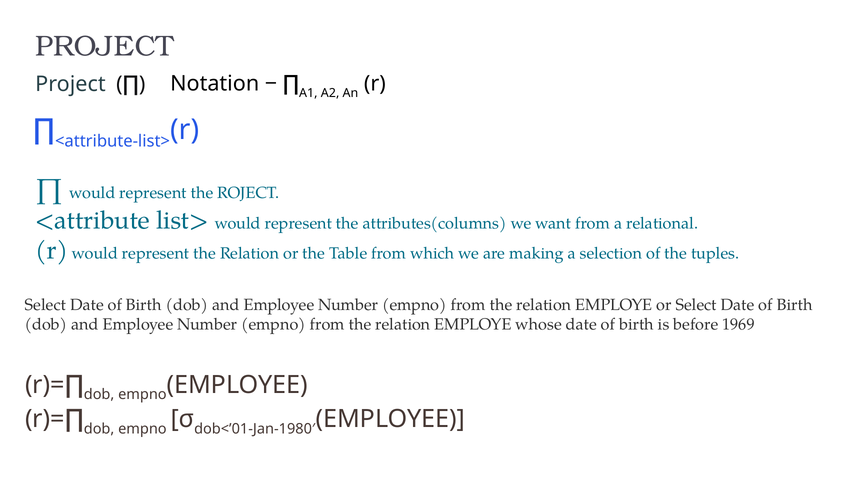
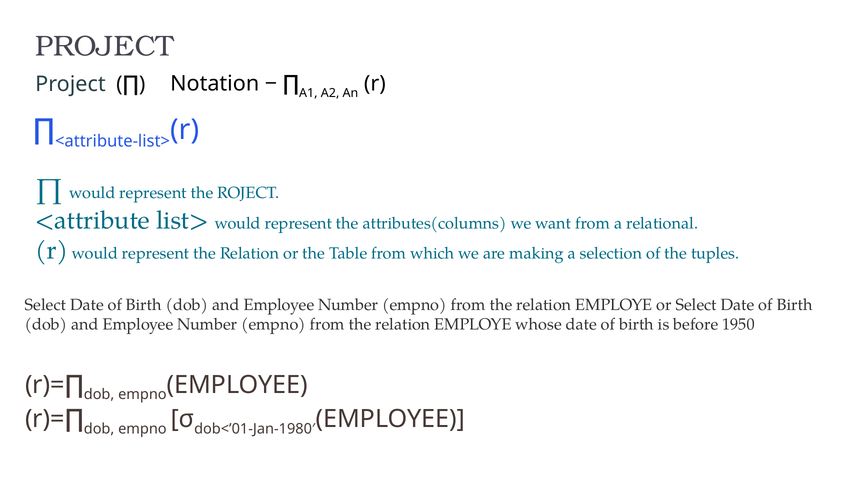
1969: 1969 -> 1950
